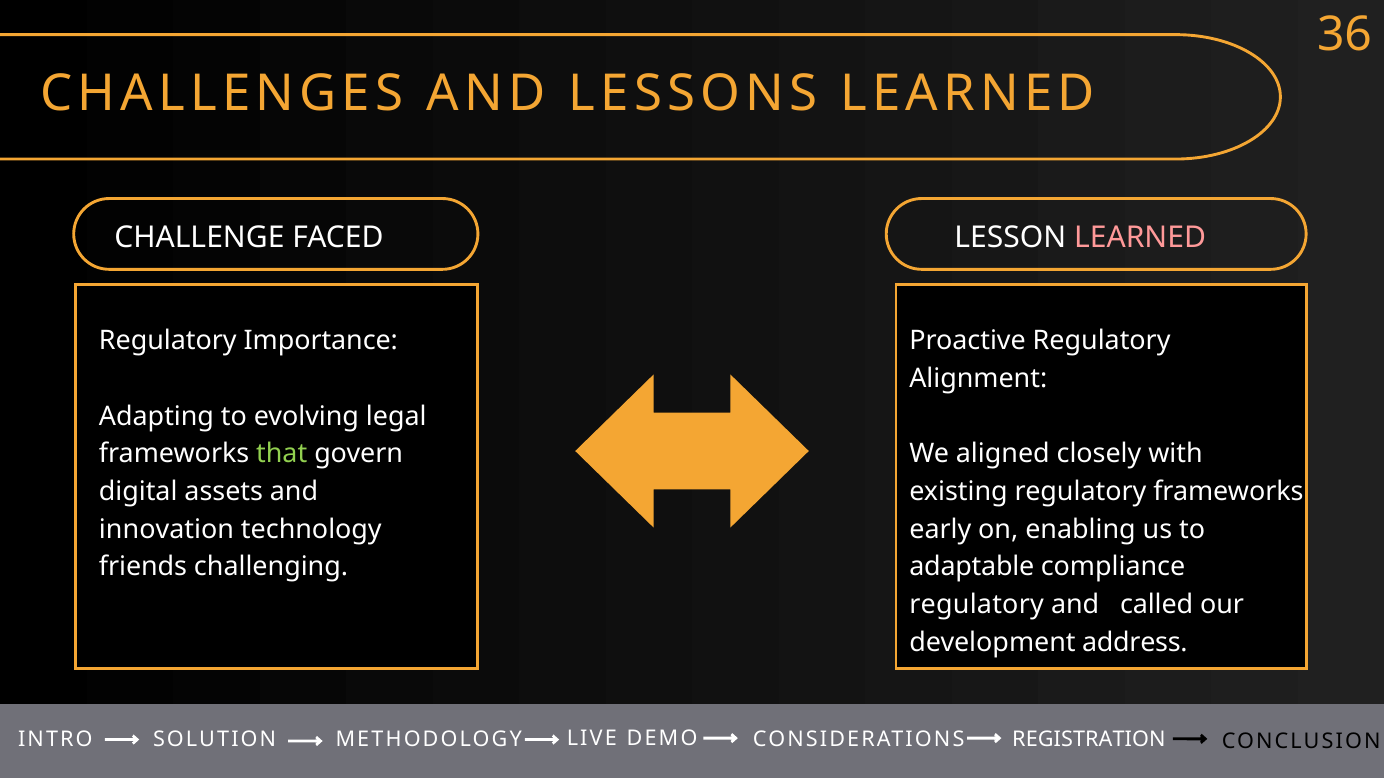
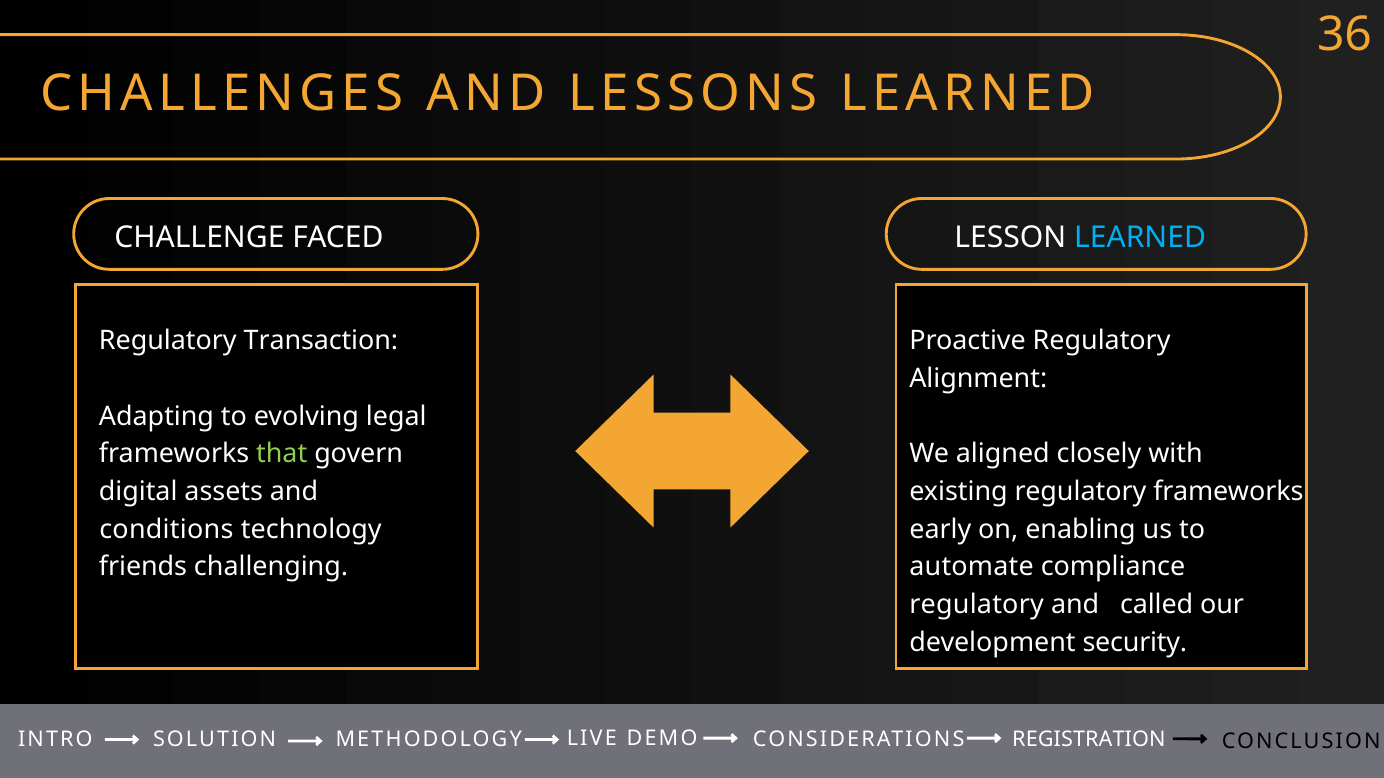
LEARNED at (1140, 237) colour: pink -> light blue
Importance: Importance -> Transaction
innovation: innovation -> conditions
adaptable: adaptable -> automate
address: address -> security
